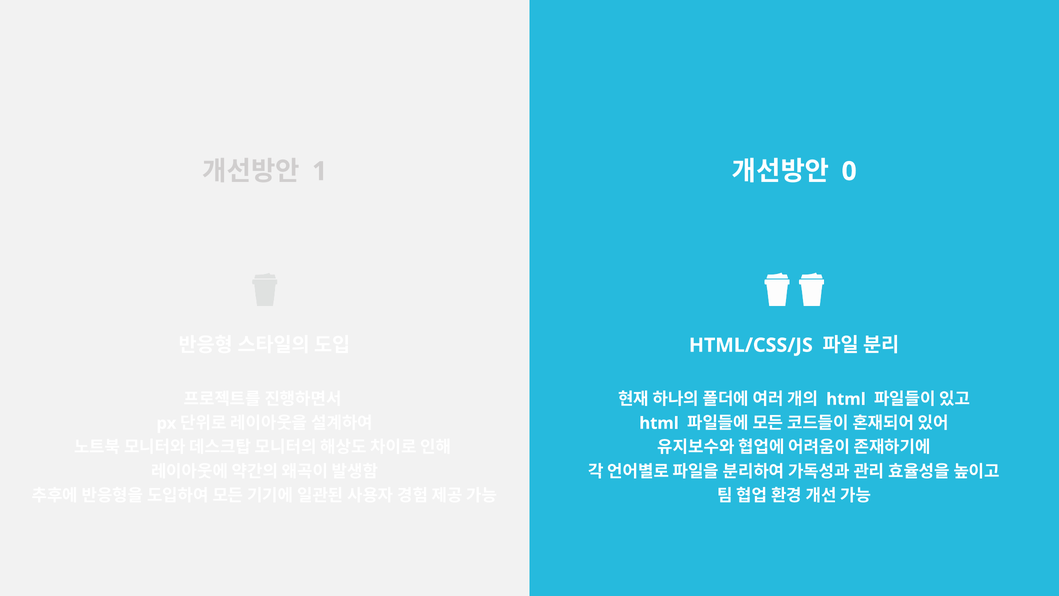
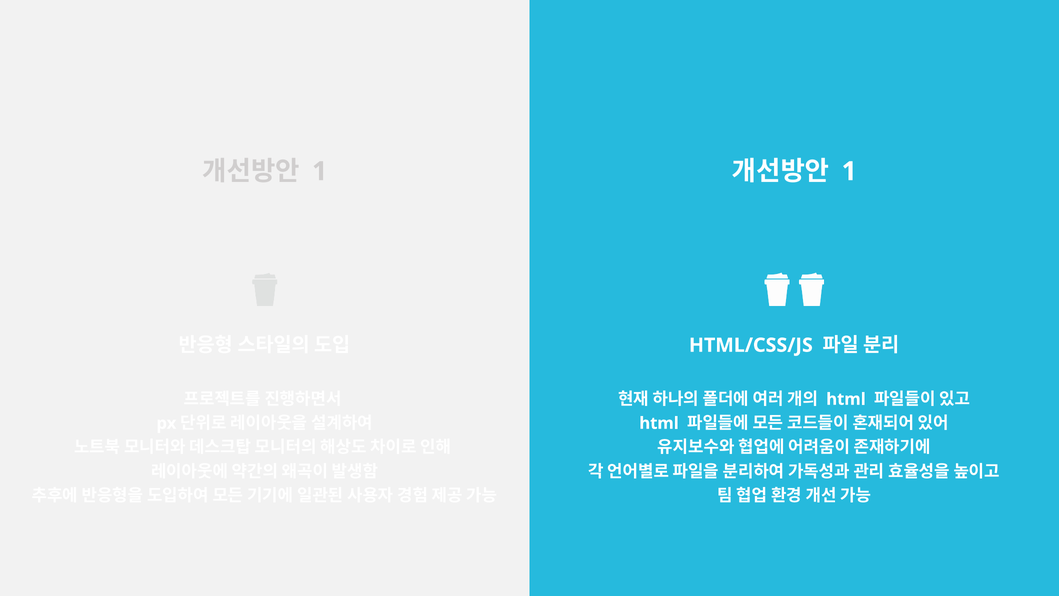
0 at (849, 171): 0 -> 1
